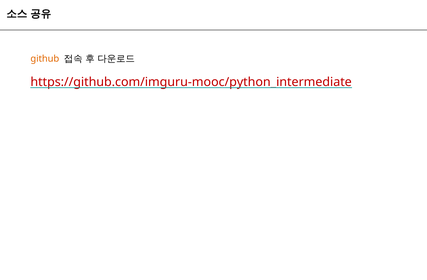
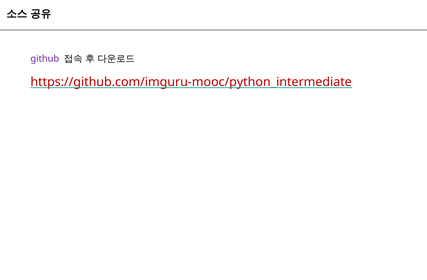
github colour: orange -> purple
